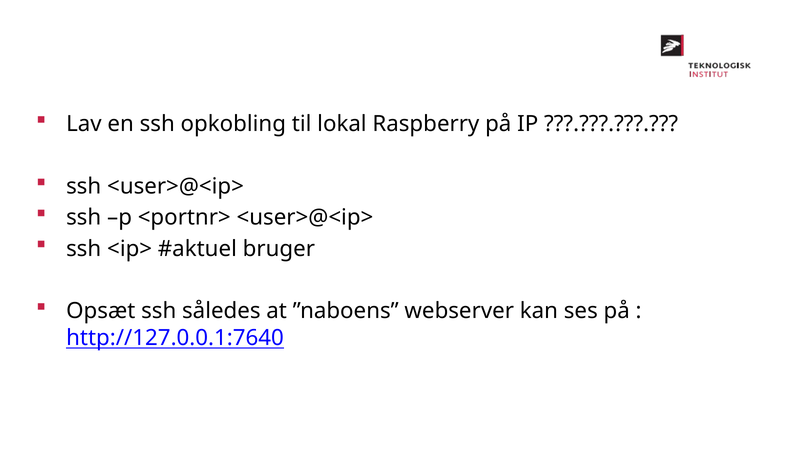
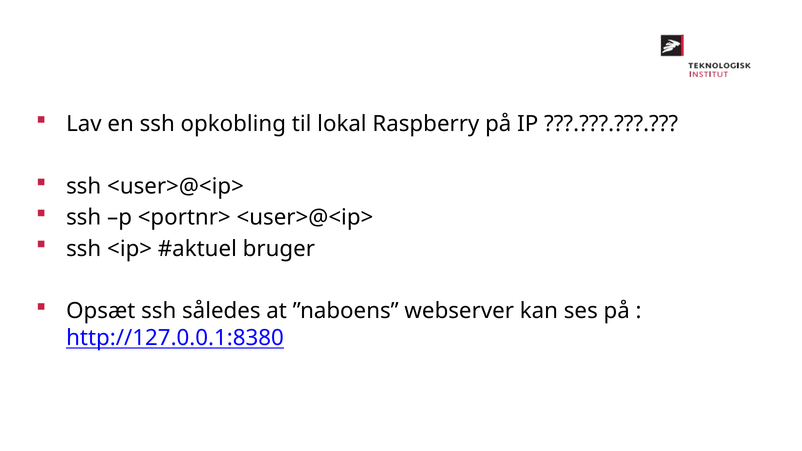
http://127.0.0.1:7640: http://127.0.0.1:7640 -> http://127.0.0.1:8380
